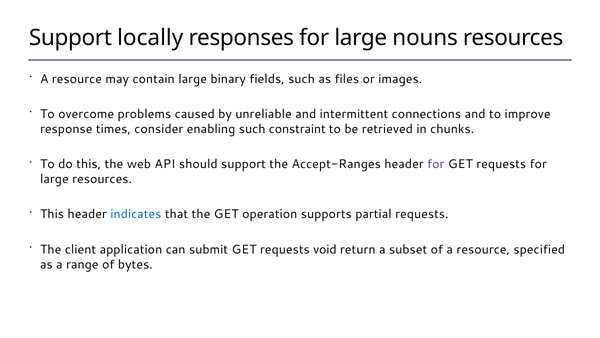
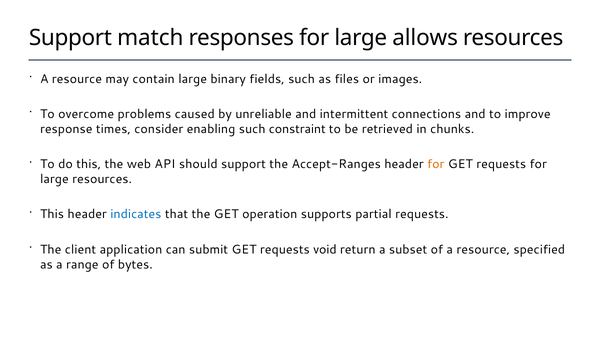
locally: locally -> match
nouns: nouns -> allows
for at (436, 164) colour: purple -> orange
